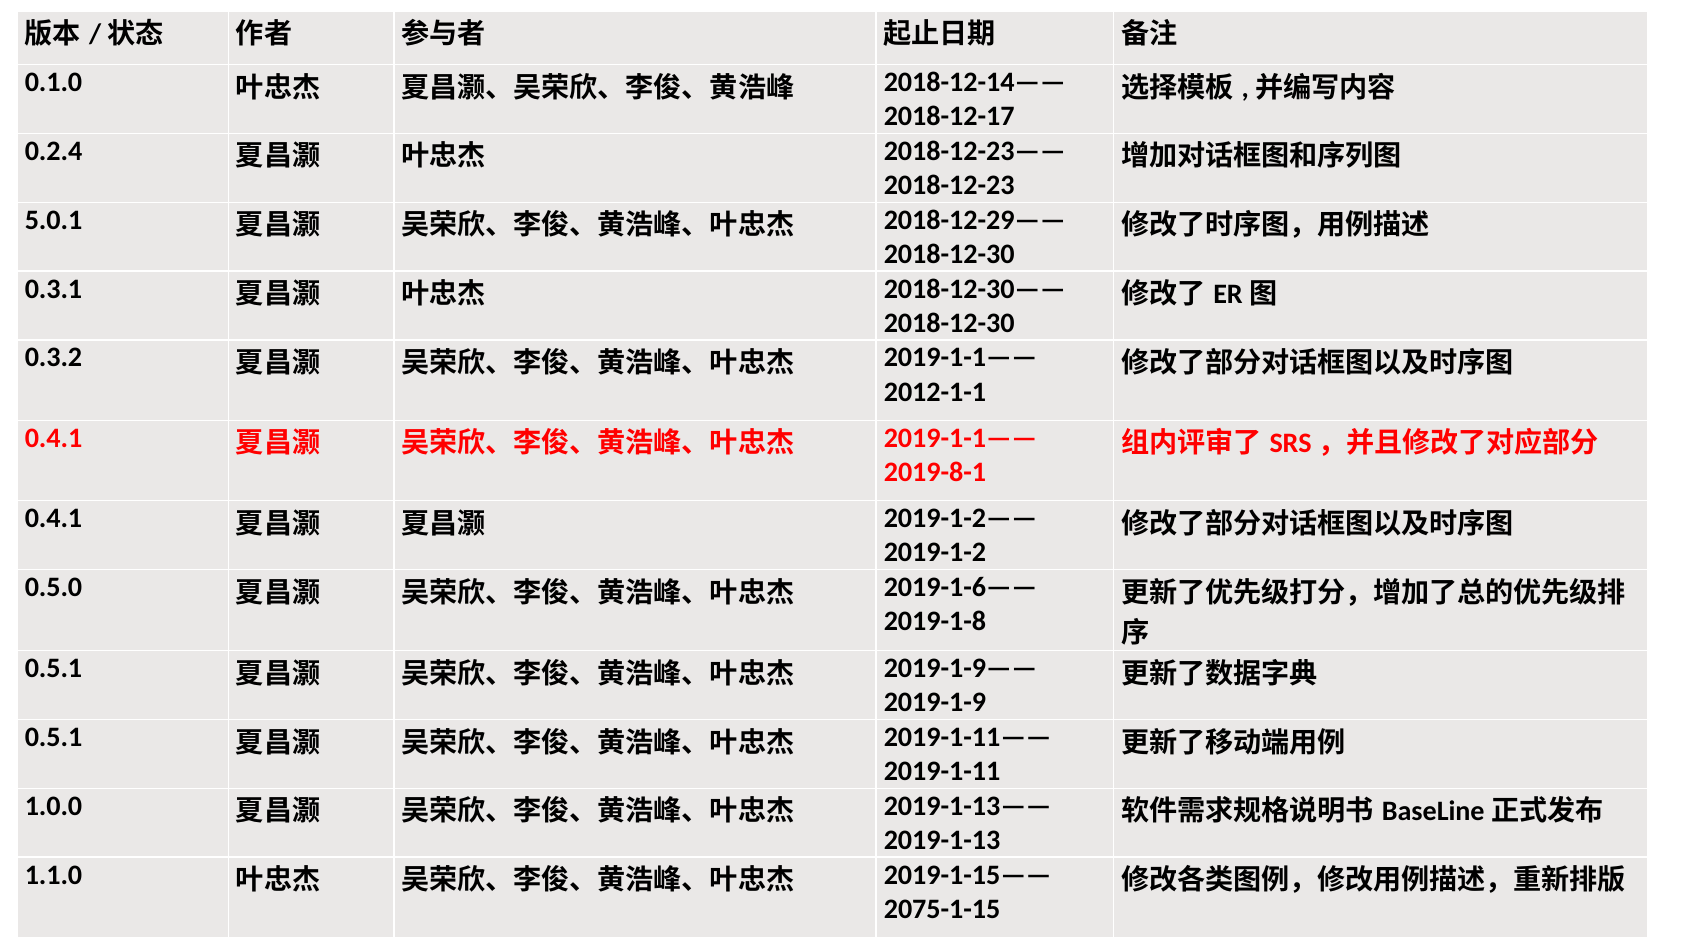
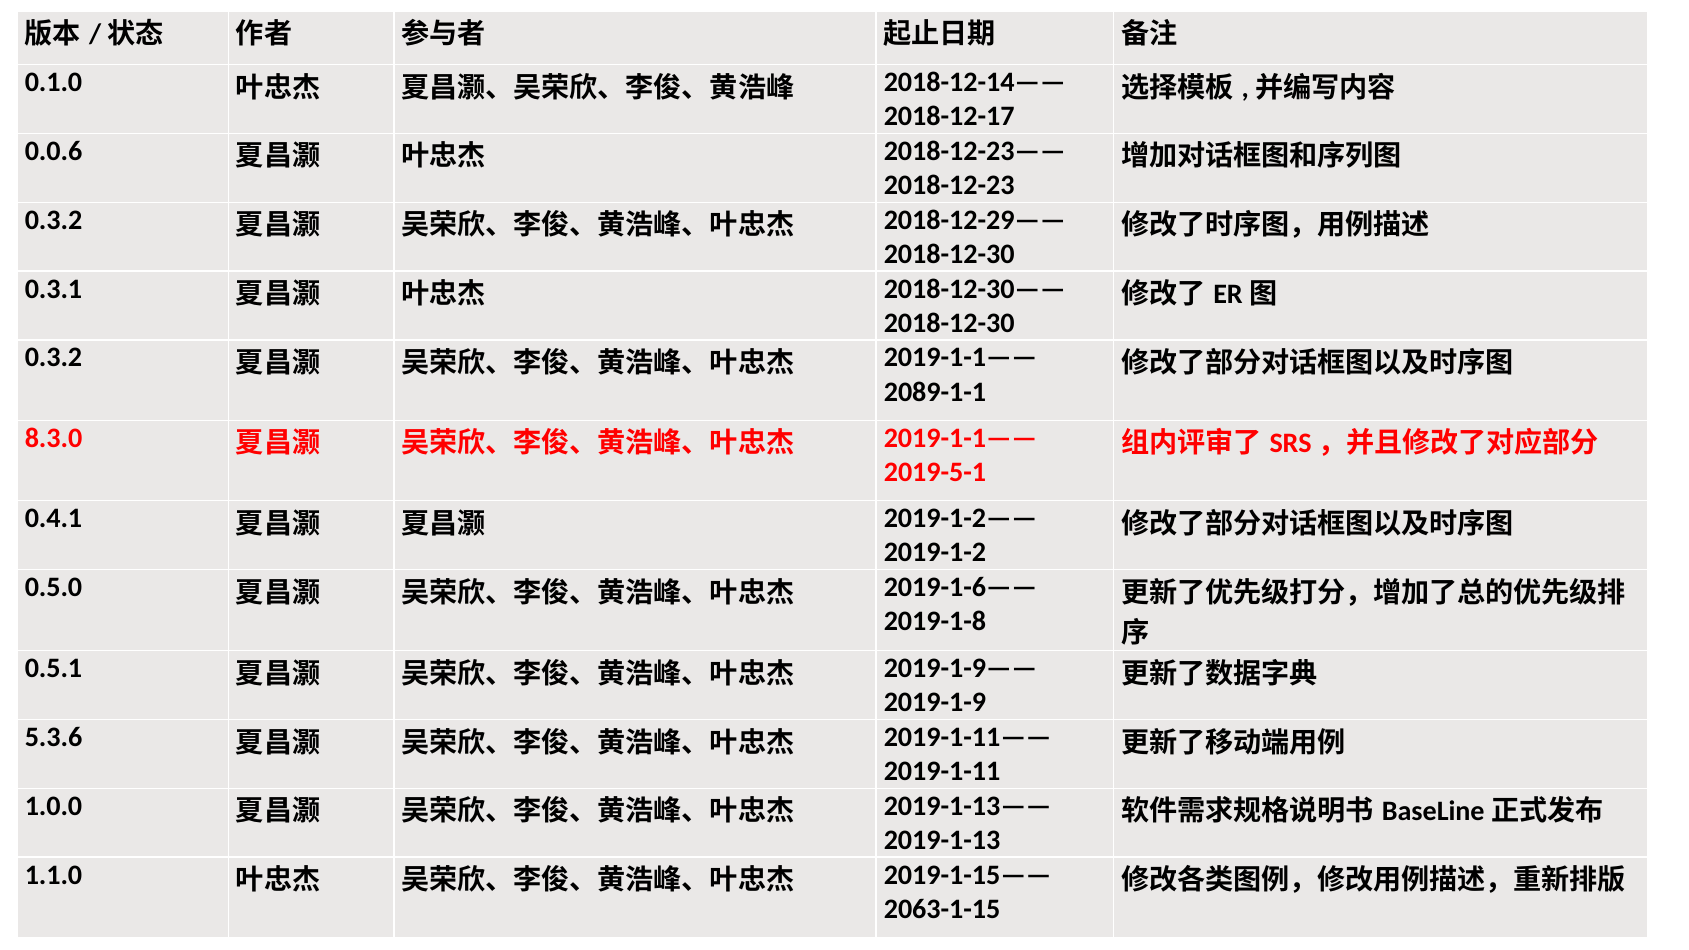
0.2.4: 0.2.4 -> 0.0.6
5.0.1 at (54, 220): 5.0.1 -> 0.3.2
2012-1-1: 2012-1-1 -> 2089-1-1
0.4.1 at (54, 438): 0.4.1 -> 8.3.0
2019-8-1: 2019-8-1 -> 2019-5-1
0.5.1 at (54, 737): 0.5.1 -> 5.3.6
2075-1-15: 2075-1-15 -> 2063-1-15
